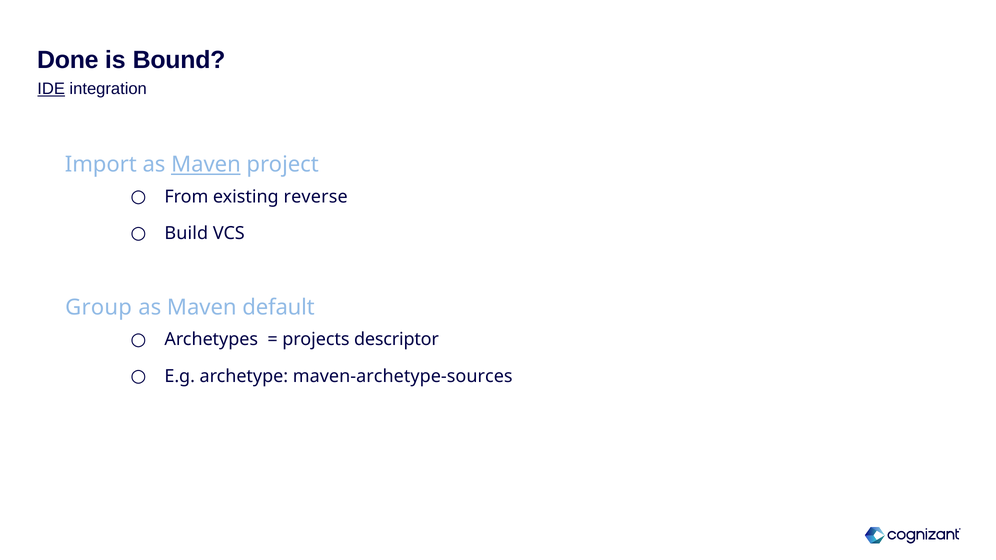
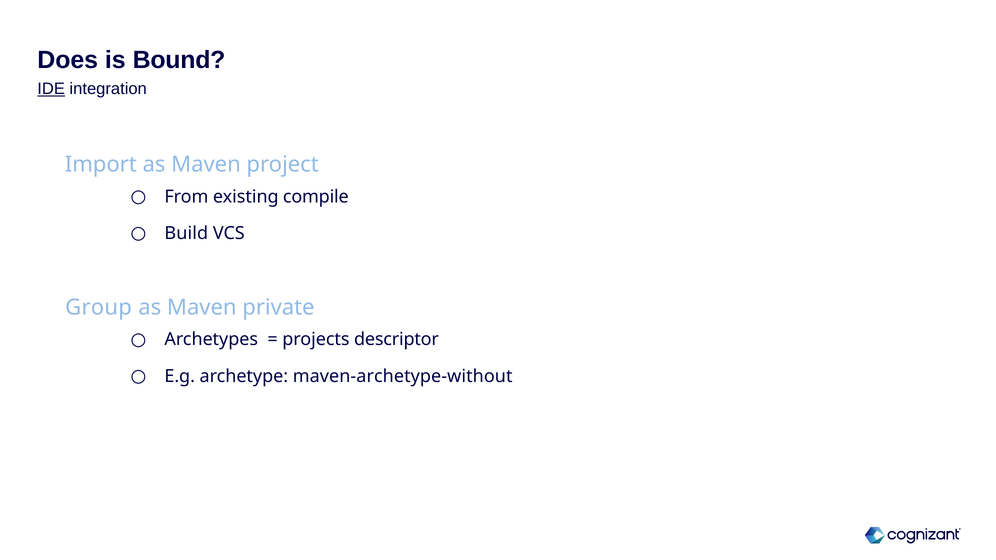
Done: Done -> Does
Maven at (206, 165) underline: present -> none
reverse: reverse -> compile
default: default -> private
maven-archetype-sources: maven-archetype-sources -> maven-archetype-without
